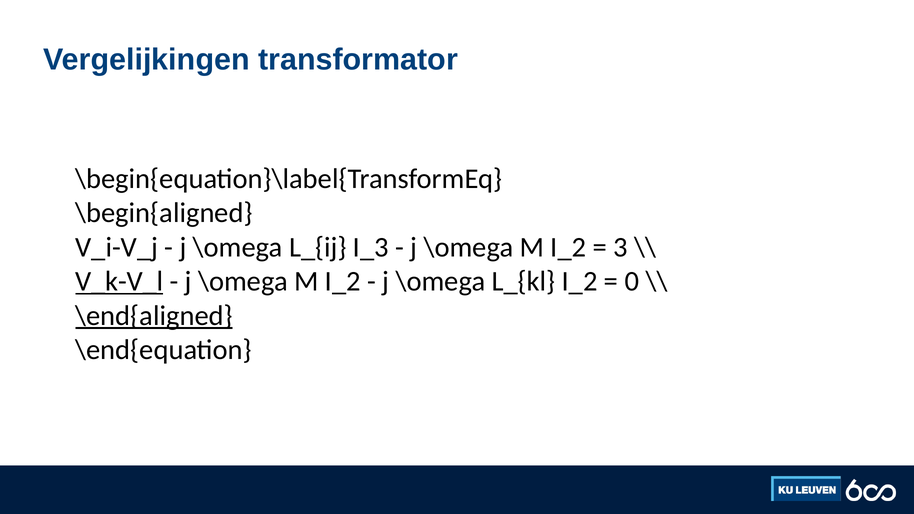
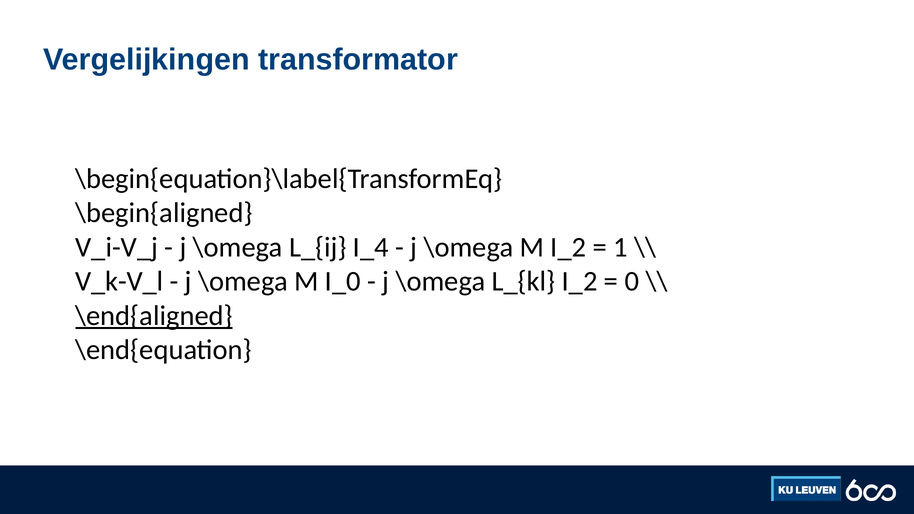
I_3: I_3 -> I_4
3: 3 -> 1
V_k-V_l underline: present -> none
I_2 at (343, 282): I_2 -> I_0
